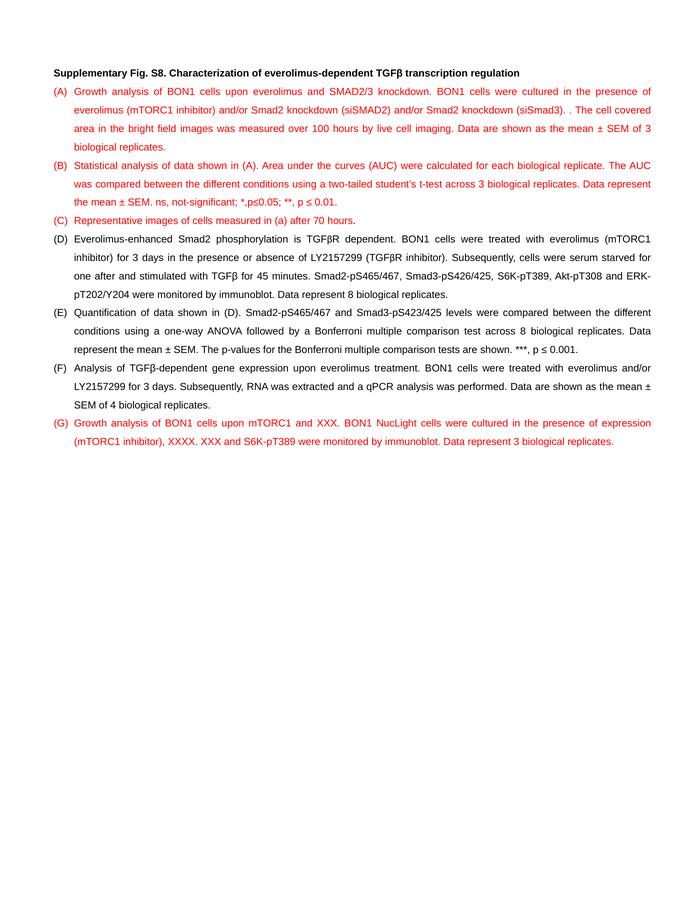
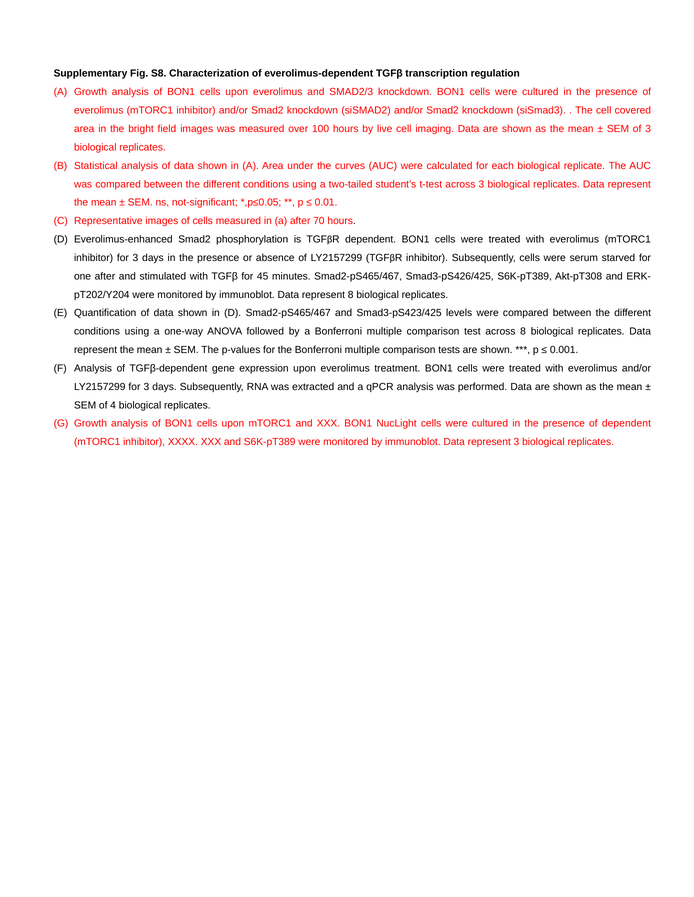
of expression: expression -> dependent
